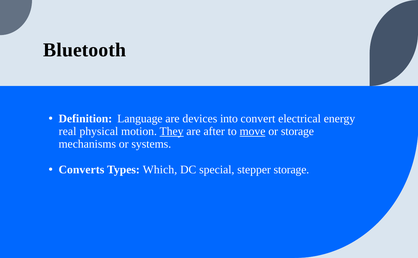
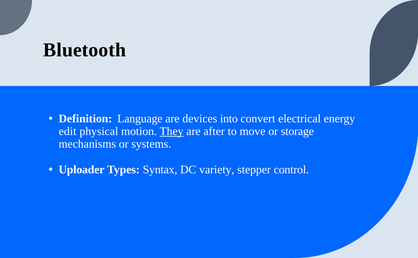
real: real -> edit
move underline: present -> none
Converts: Converts -> Uploader
Which: Which -> Syntax
special: special -> variety
stepper storage: storage -> control
